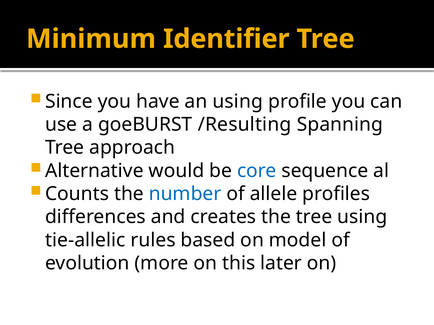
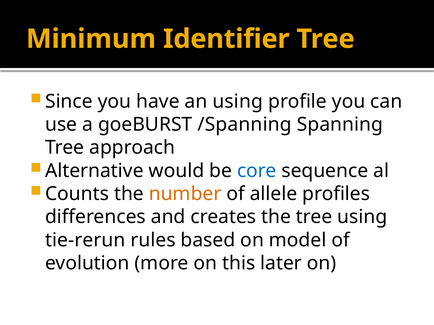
/Resulting: /Resulting -> /Spanning
number colour: blue -> orange
tie-allelic: tie-allelic -> tie-rerun
